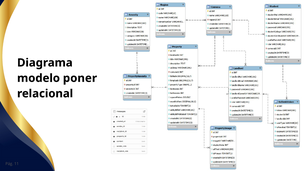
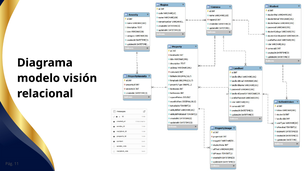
poner: poner -> visión
